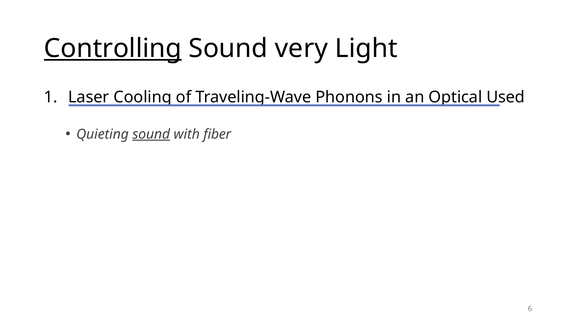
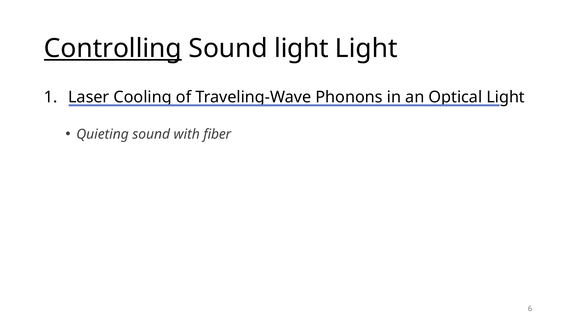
Sound very: very -> light
Used at (506, 97): Used -> Light
sound at (151, 134) underline: present -> none
